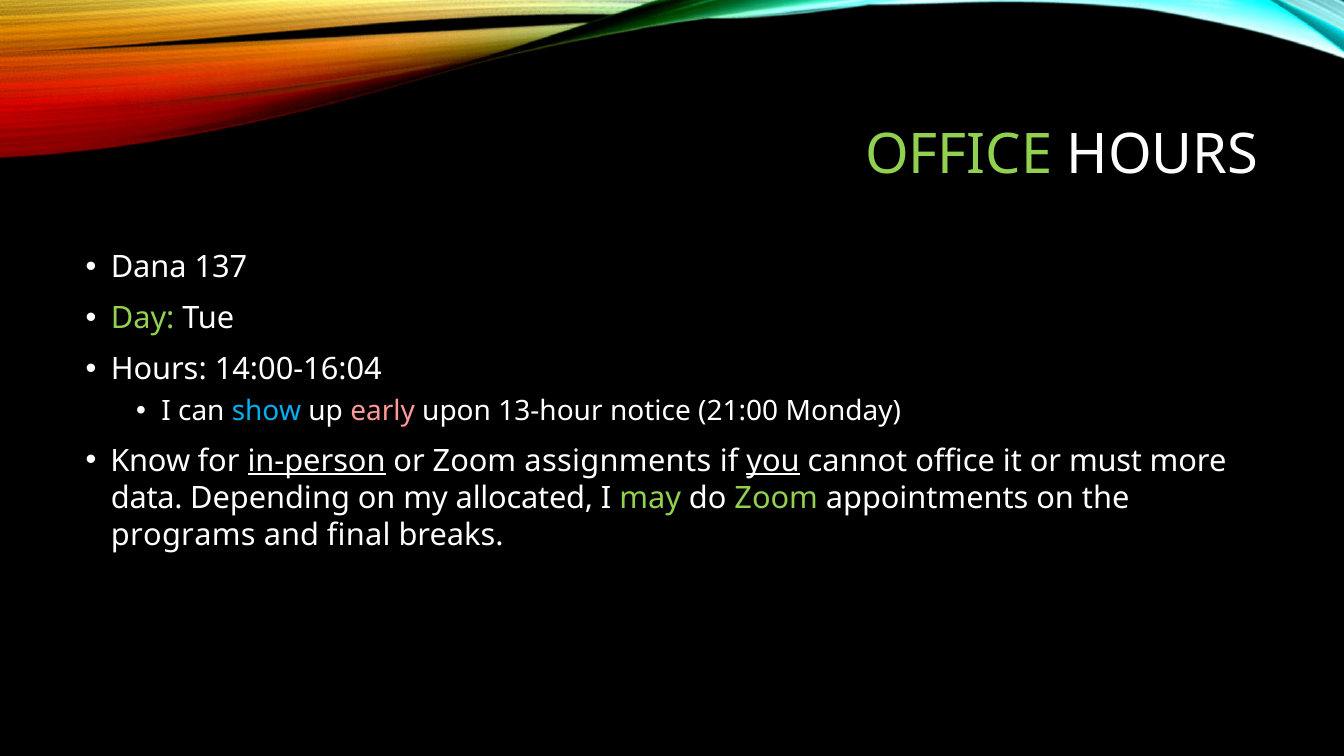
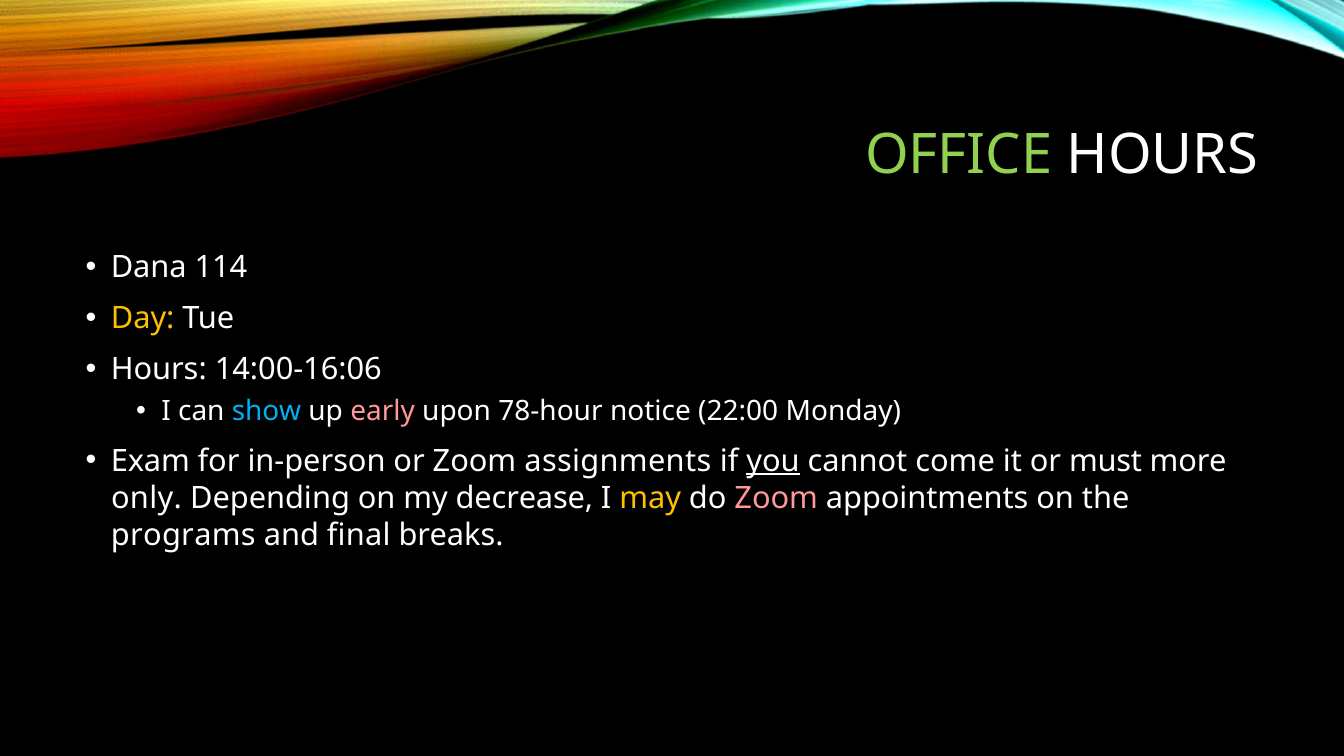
137: 137 -> 114
Day colour: light green -> yellow
14:00-16:04: 14:00-16:04 -> 14:00-16:06
13-hour: 13-hour -> 78-hour
21:00: 21:00 -> 22:00
Know: Know -> Exam
in-person underline: present -> none
cannot office: office -> come
data: data -> only
allocated: allocated -> decrease
may colour: light green -> yellow
Zoom at (776, 498) colour: light green -> pink
